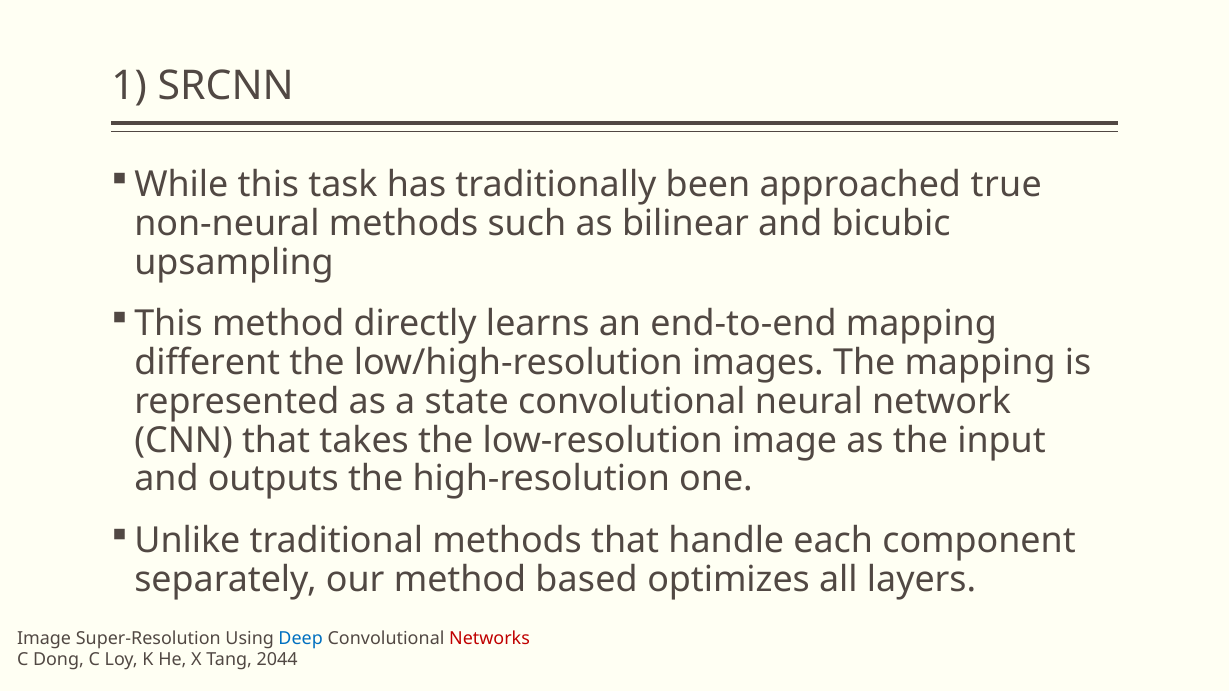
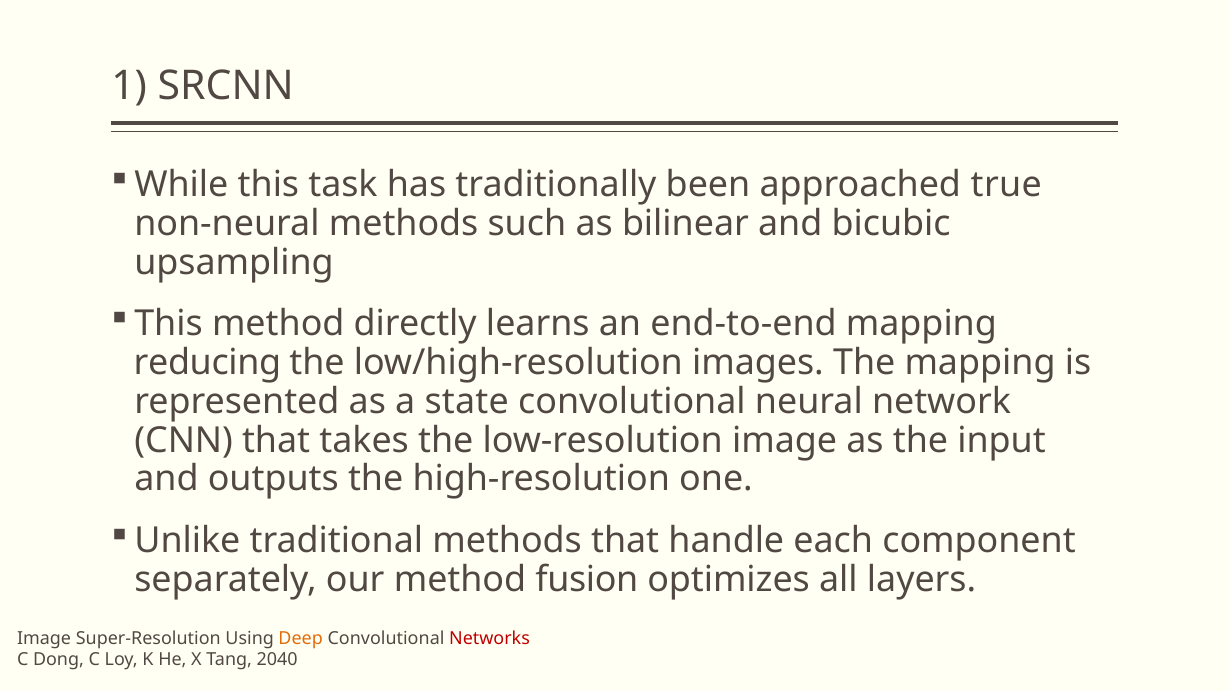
different: different -> reducing
based: based -> fusion
Deep colour: blue -> orange
2044: 2044 -> 2040
